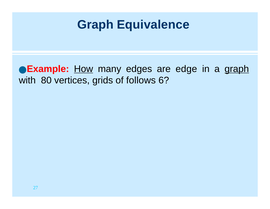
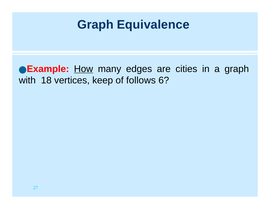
edge: edge -> cities
graph at (237, 69) underline: present -> none
80: 80 -> 18
grids: grids -> keep
